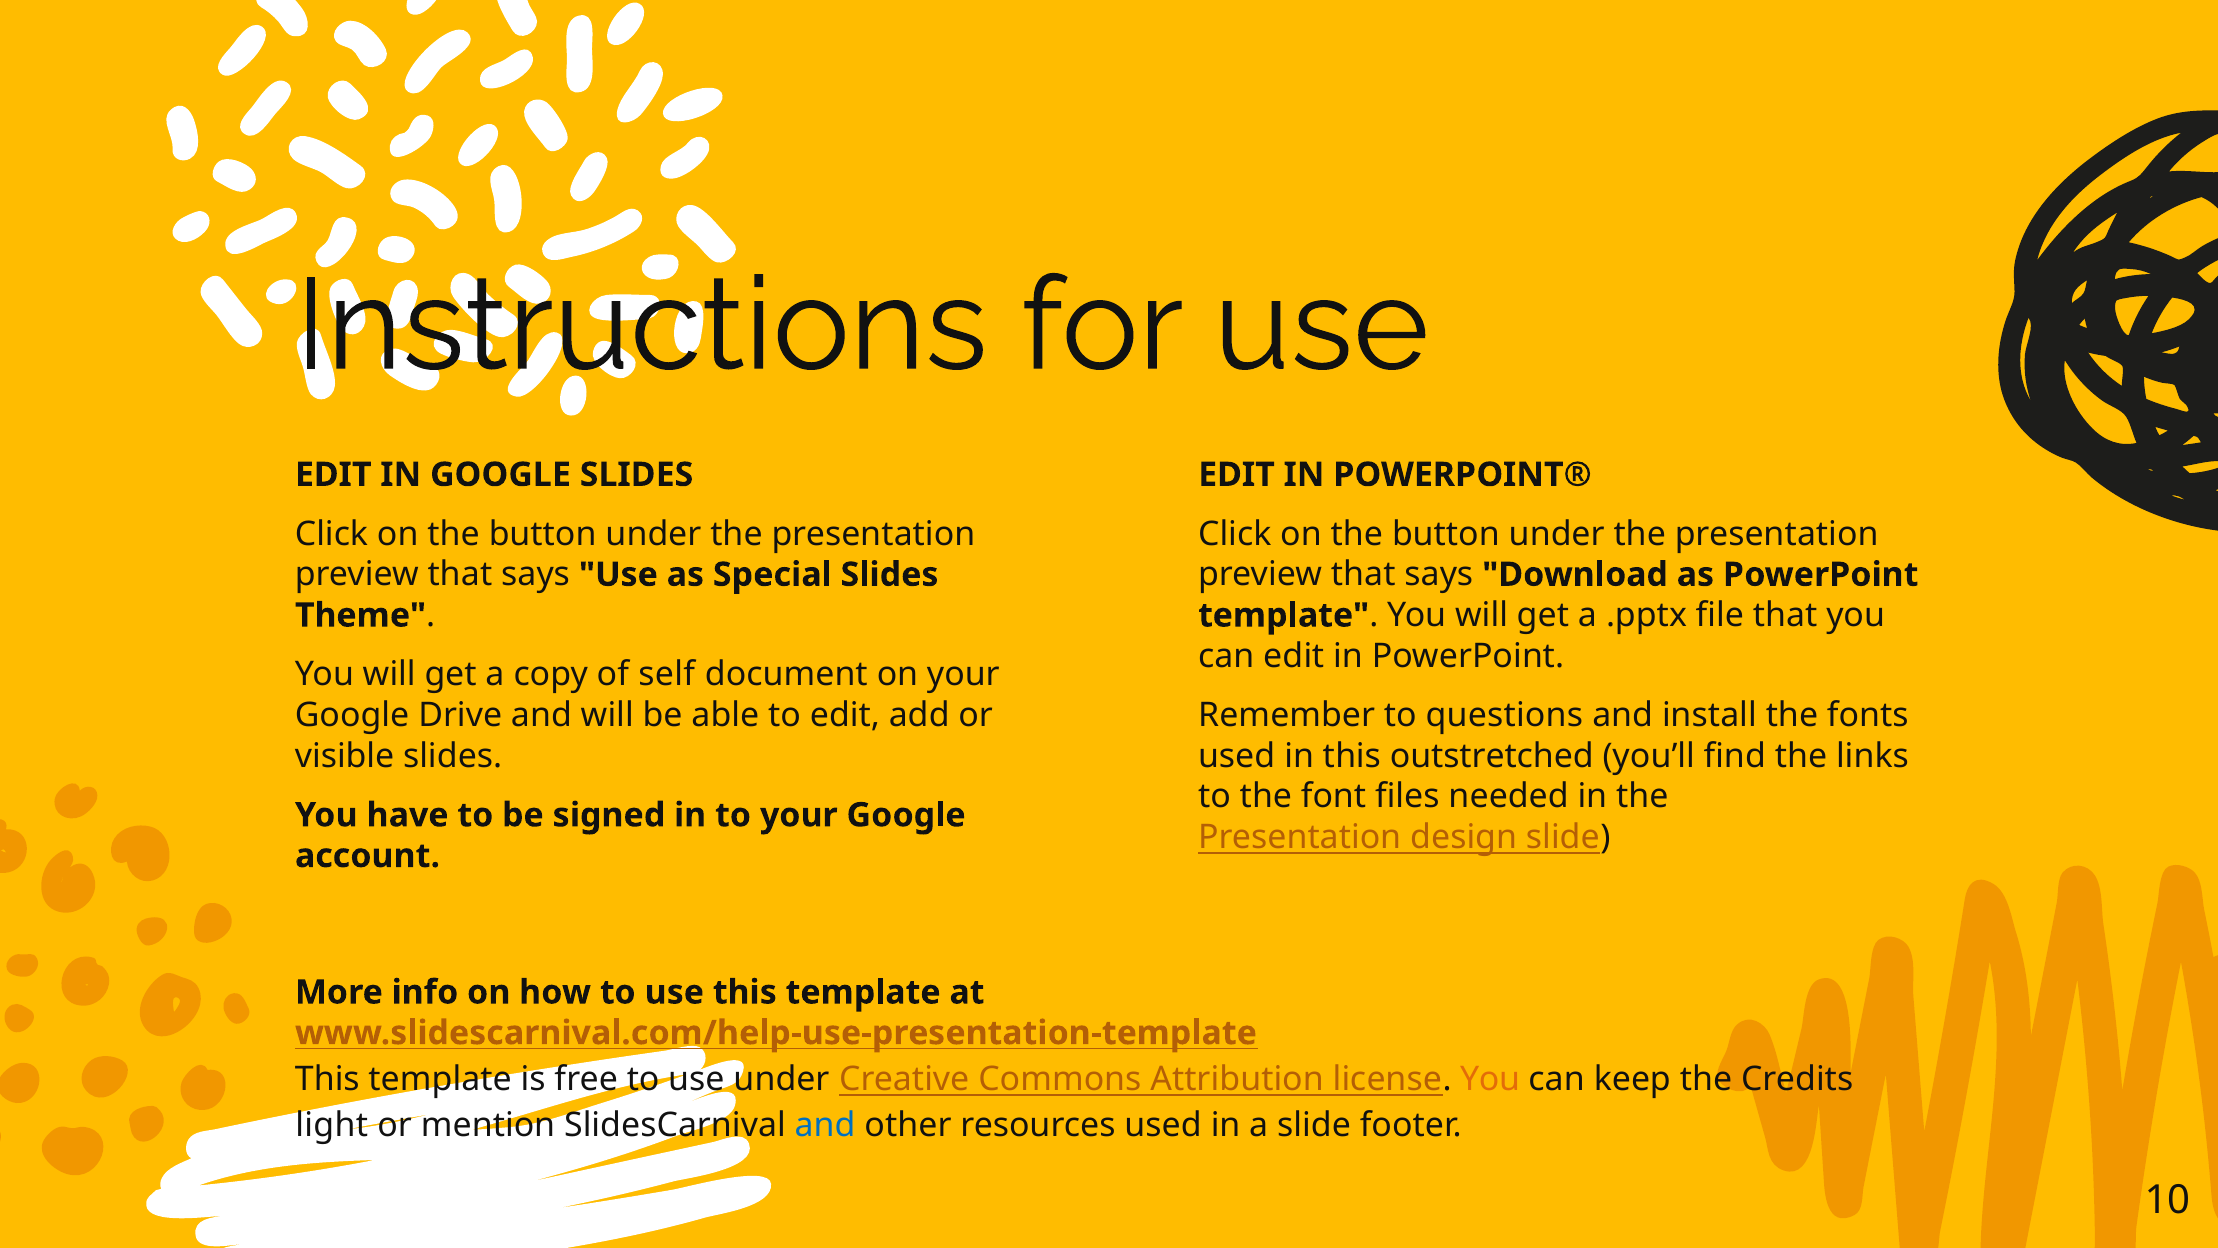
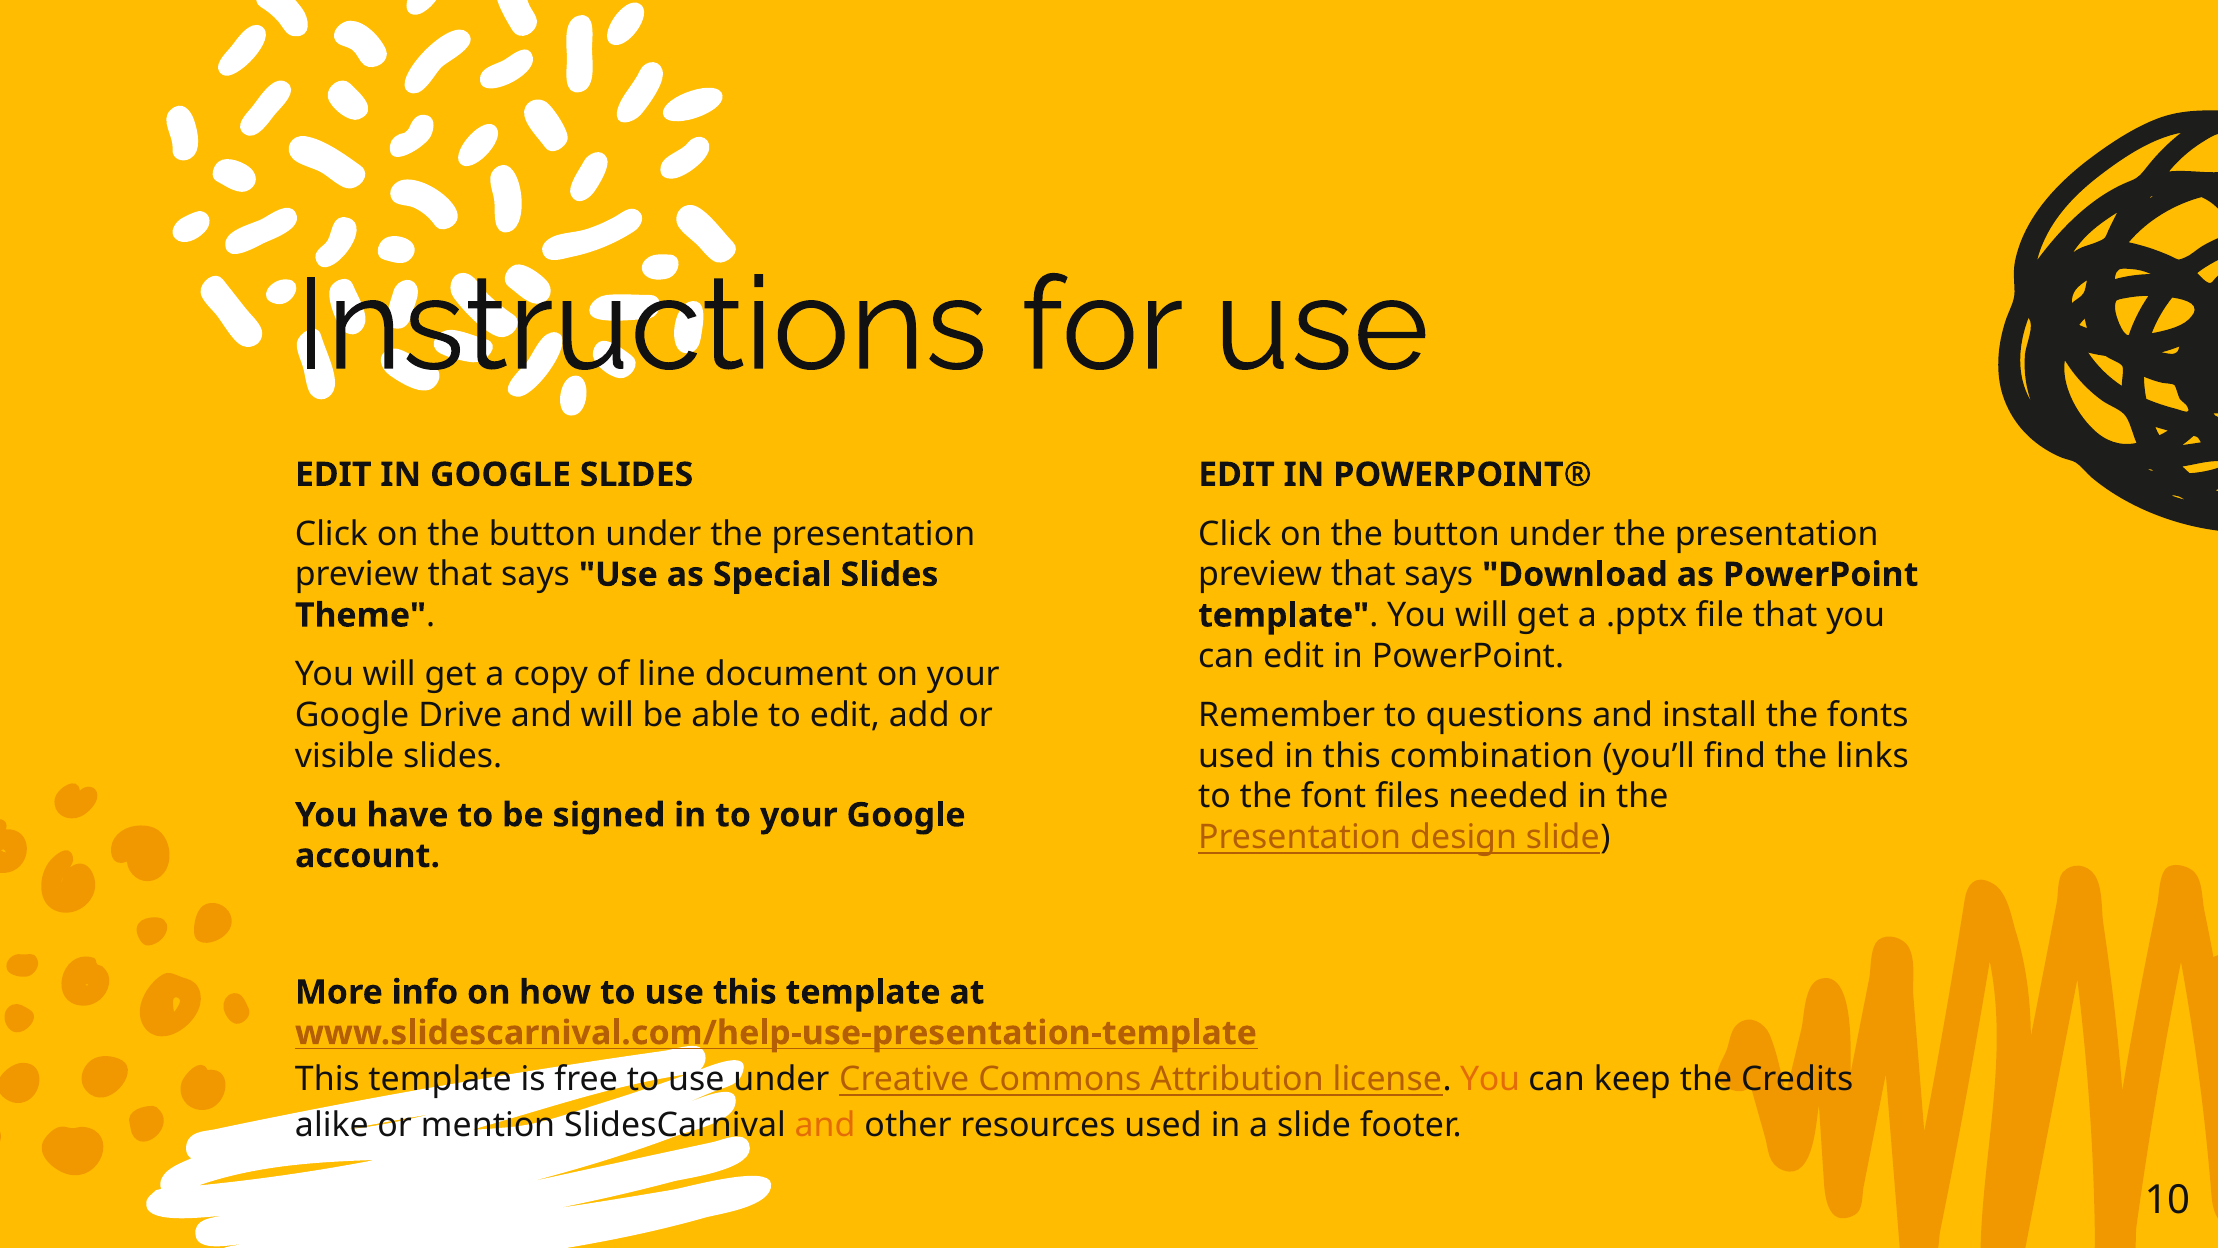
self: self -> line
outstretched: outstretched -> combination
light: light -> alike
and at (825, 1125) colour: blue -> orange
